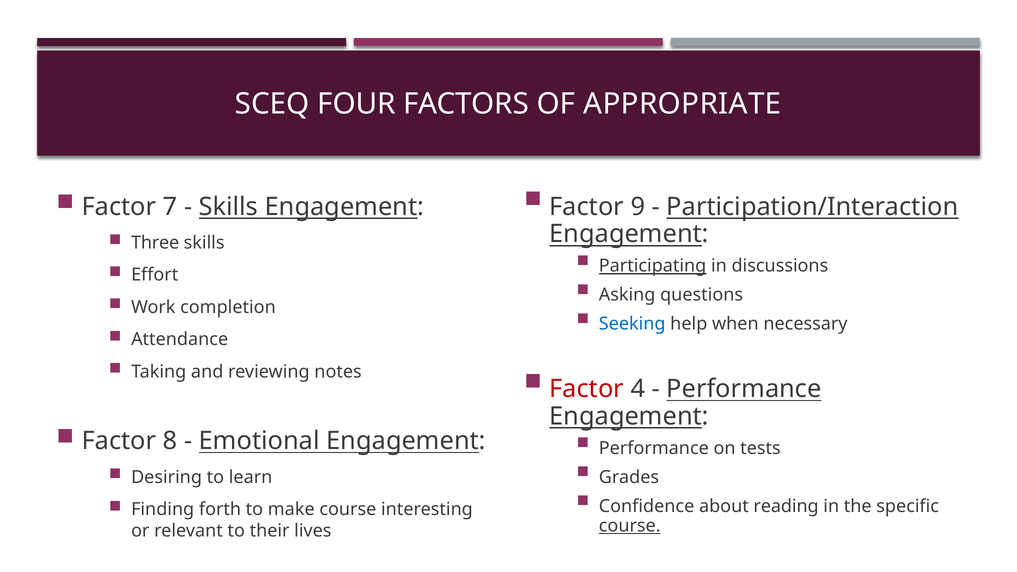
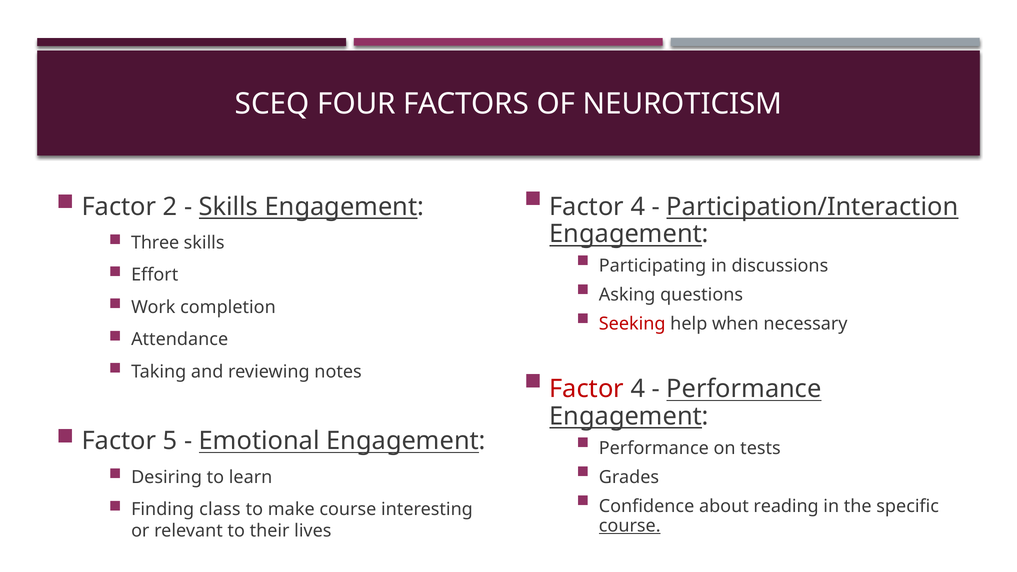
APPROPRIATE: APPROPRIATE -> NEUROTICISM
9 at (638, 207): 9 -> 4
7: 7 -> 2
Participating underline: present -> none
Seeking colour: blue -> red
8: 8 -> 5
forth: forth -> class
